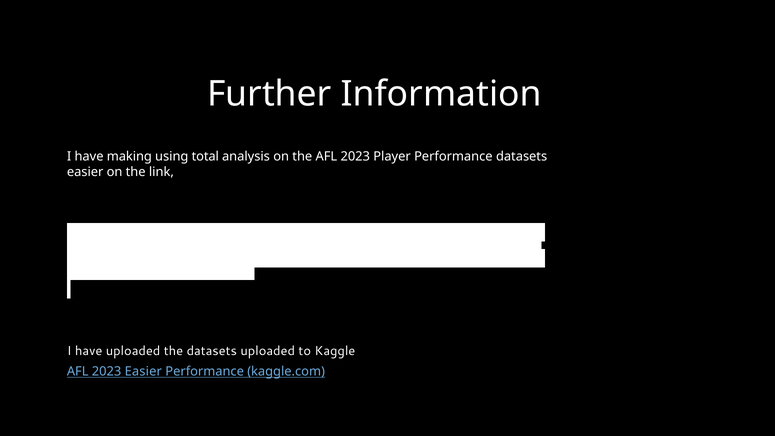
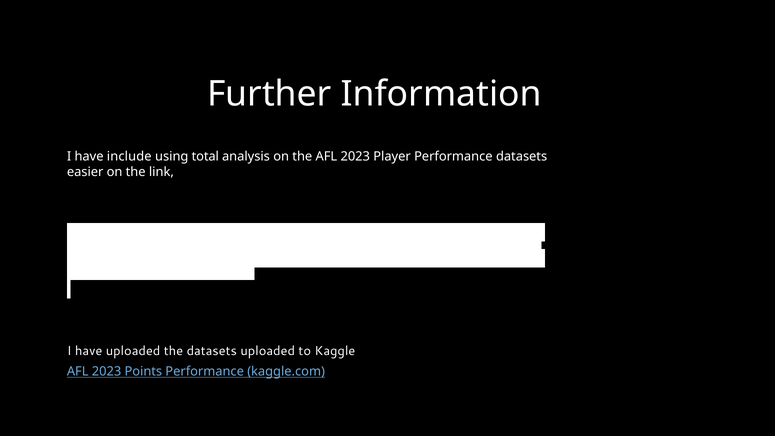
making: making -> include
2023 Easier: Easier -> Points
